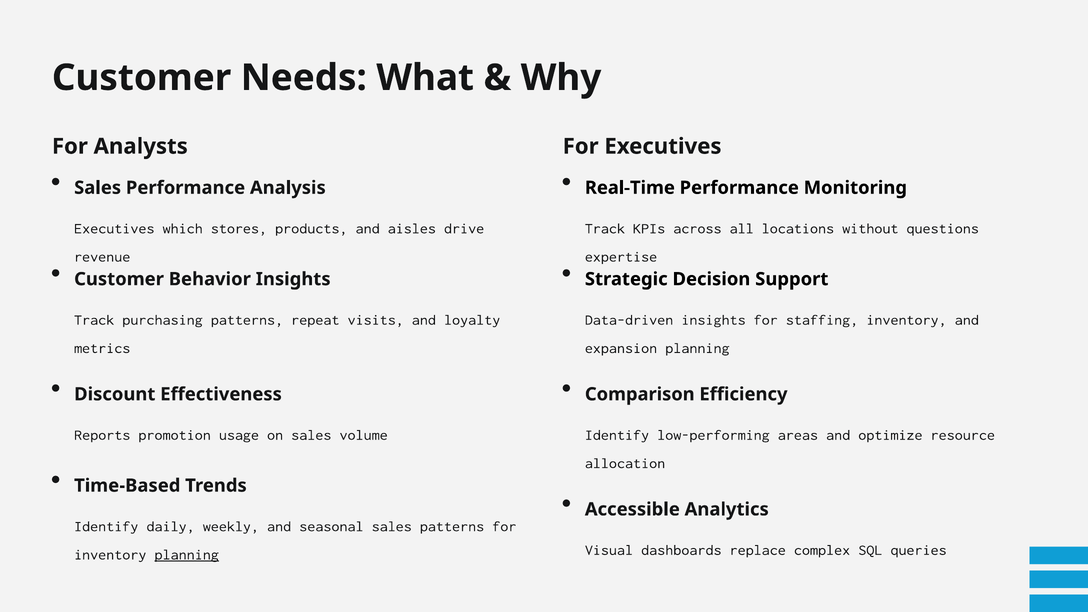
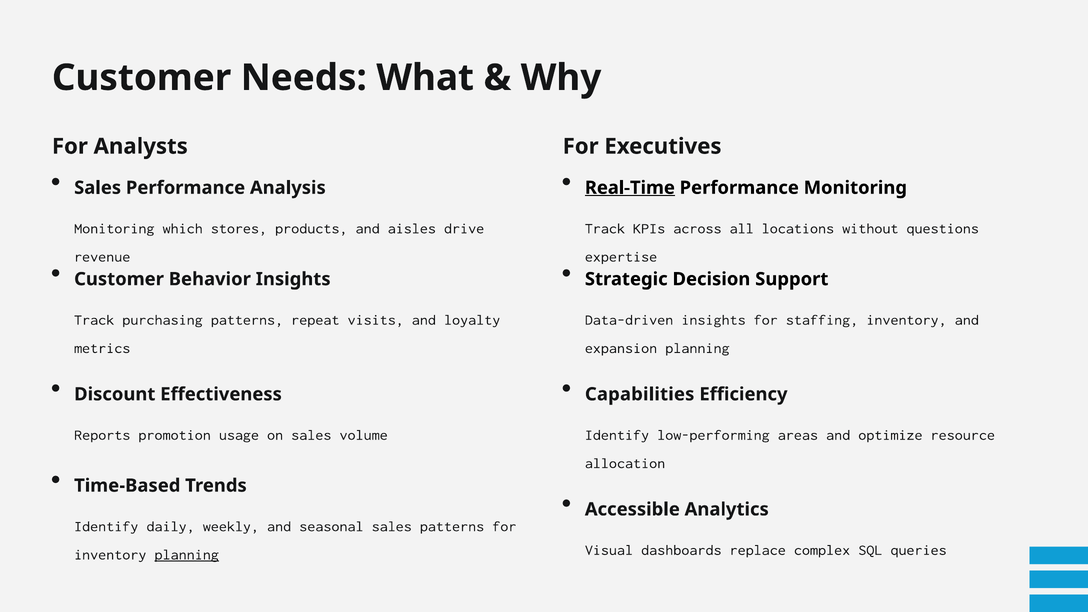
Real-Time underline: none -> present
Executives at (114, 228): Executives -> Monitoring
Comparison: Comparison -> Capabilities
